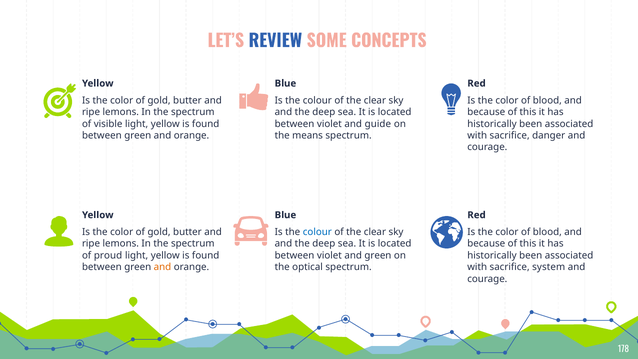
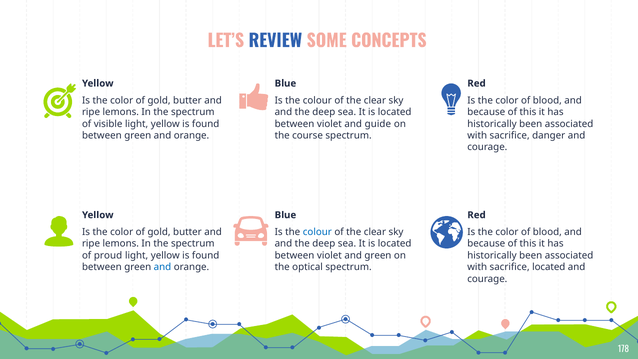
means: means -> course
and at (162, 267) colour: orange -> blue
sacrifice system: system -> located
